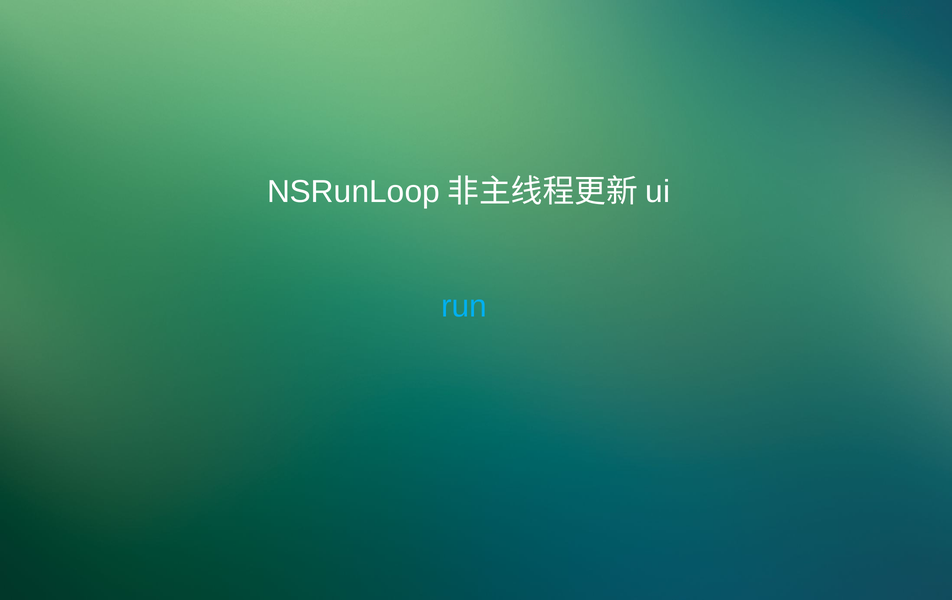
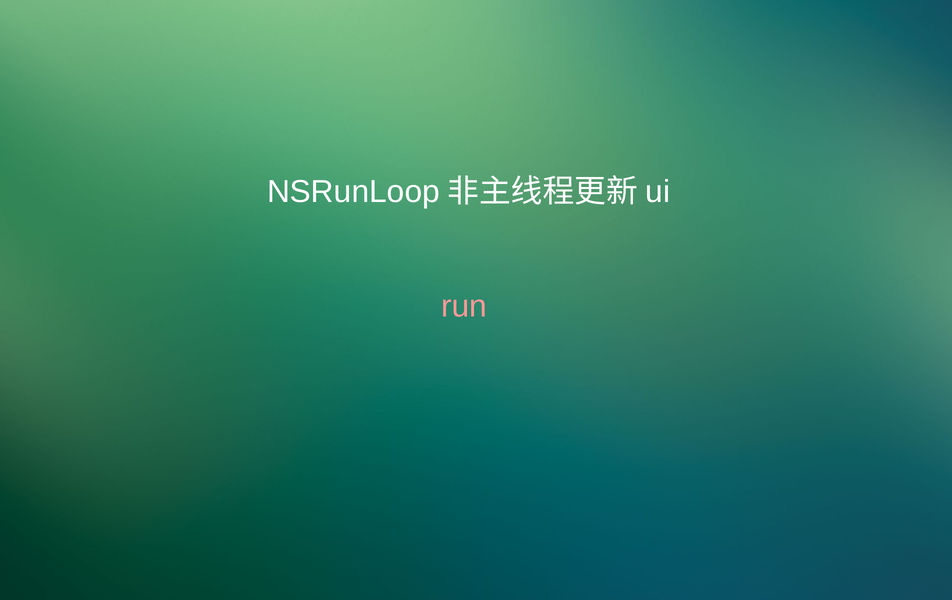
run colour: light blue -> pink
